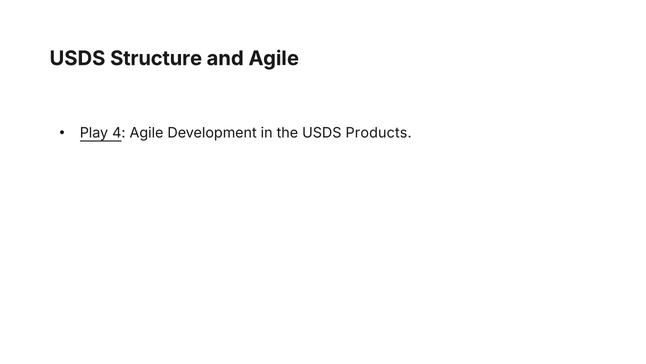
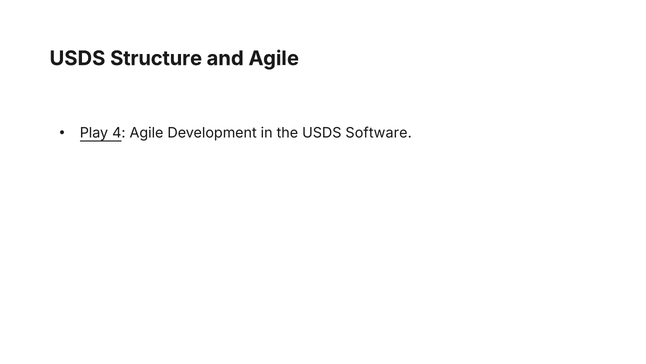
Products: Products -> Software
